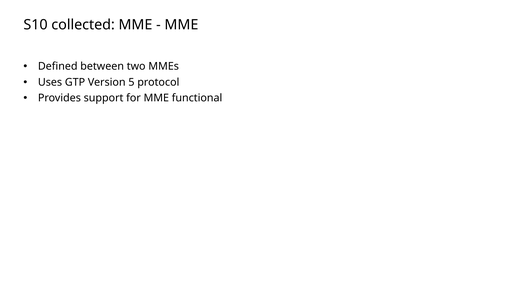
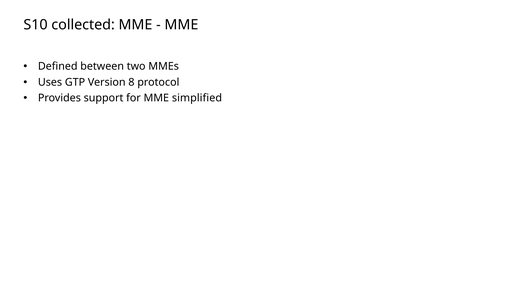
5: 5 -> 8
functional: functional -> simplified
